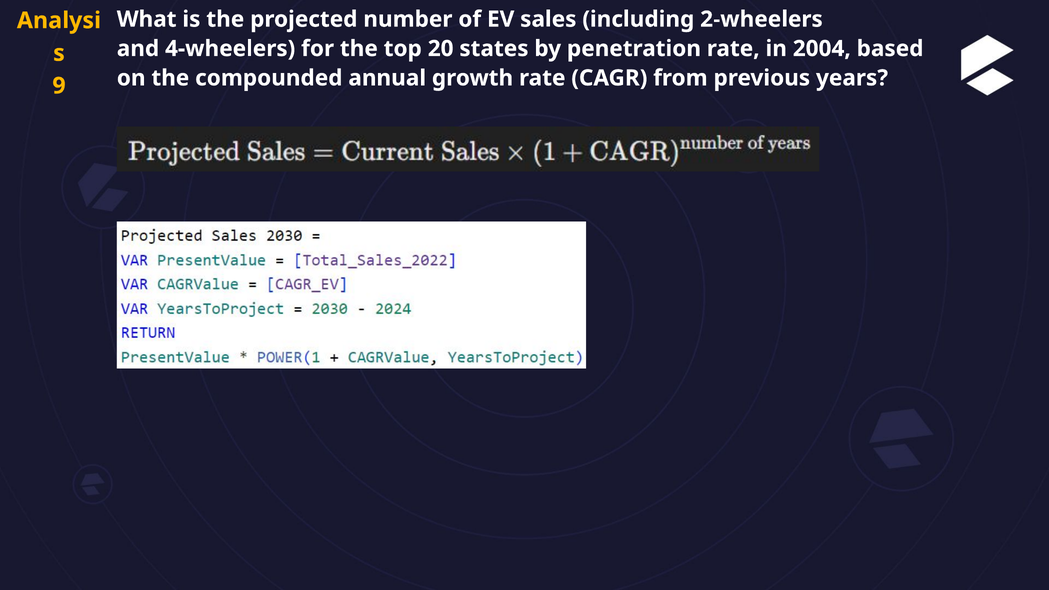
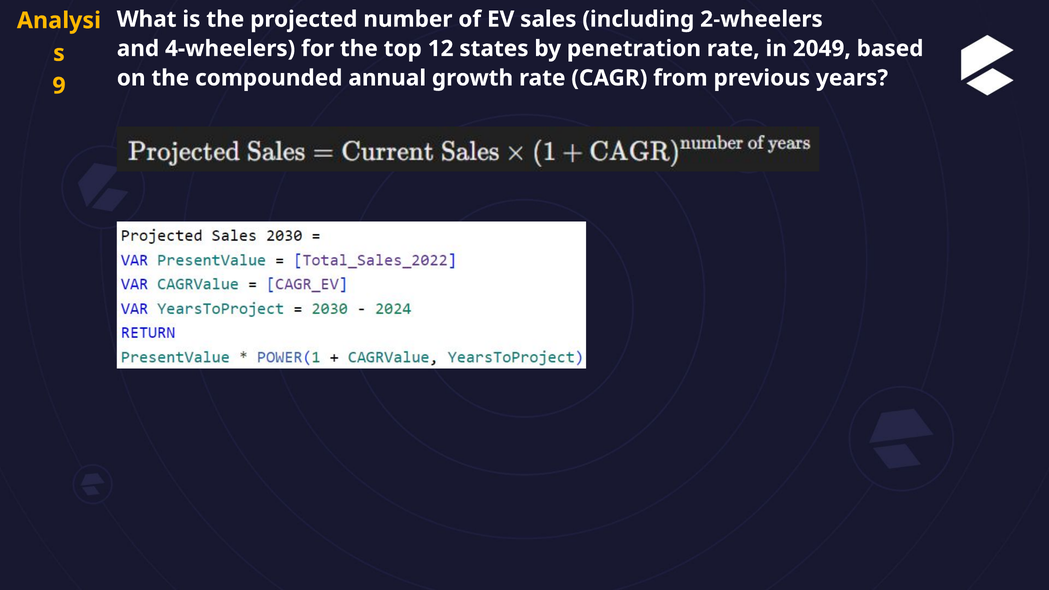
20: 20 -> 12
2004: 2004 -> 2049
